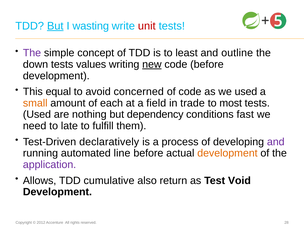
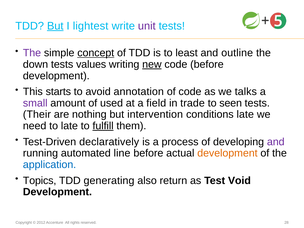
wasting: wasting -> lightest
unit colour: red -> purple
concept underline: none -> present
equal: equal -> starts
concerned: concerned -> annotation
we used: used -> talks
small colour: orange -> purple
each: each -> used
most: most -> seen
Used at (37, 115): Used -> Their
dependency: dependency -> intervention
conditions fast: fast -> late
fulfill underline: none -> present
application colour: purple -> blue
Allows: Allows -> Topics
cumulative: cumulative -> generating
